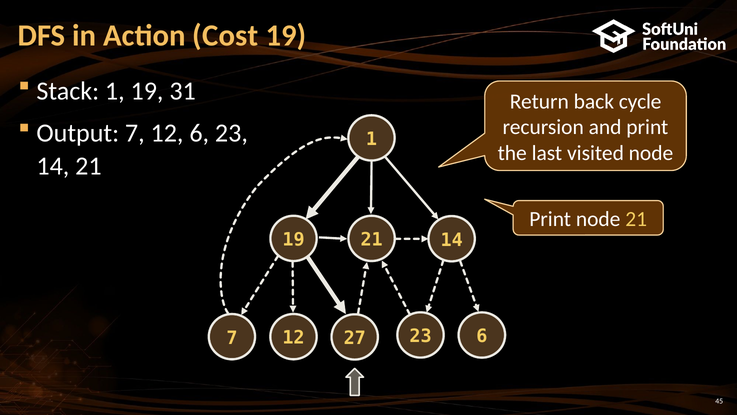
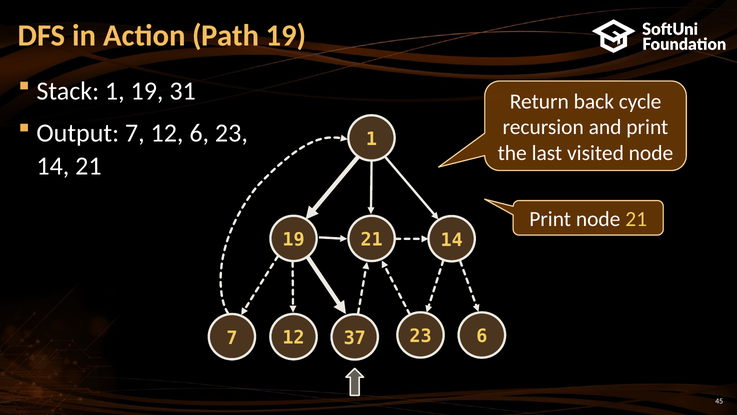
Cost: Cost -> Path
27: 27 -> 37
